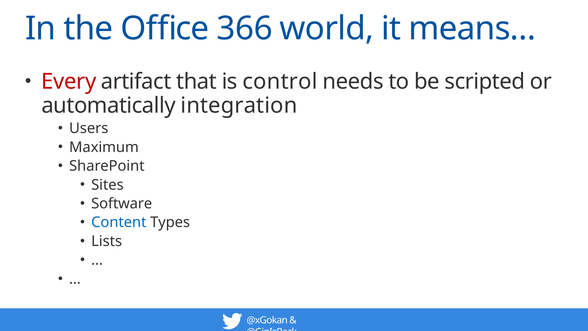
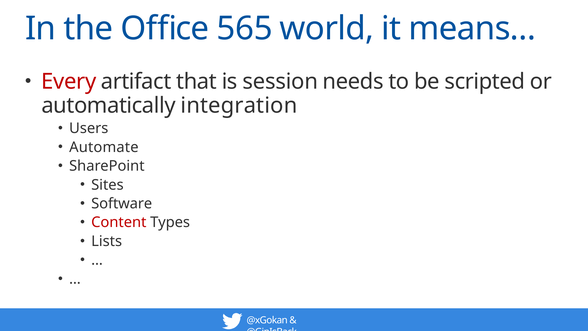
366: 366 -> 565
control: control -> session
Maximum: Maximum -> Automate
Content colour: blue -> red
